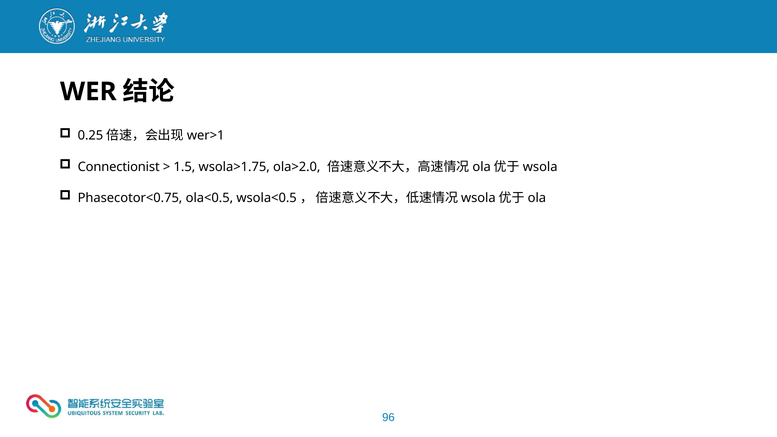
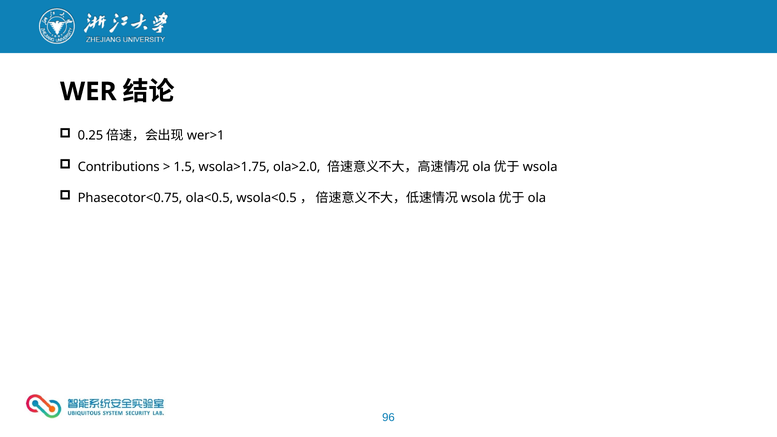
Connectionist: Connectionist -> Contributions
